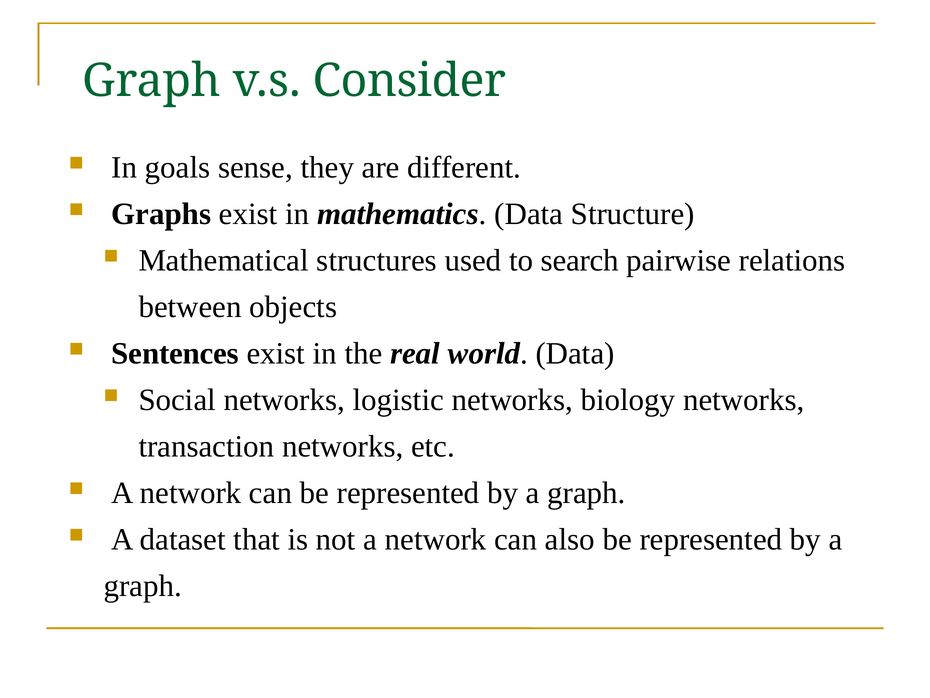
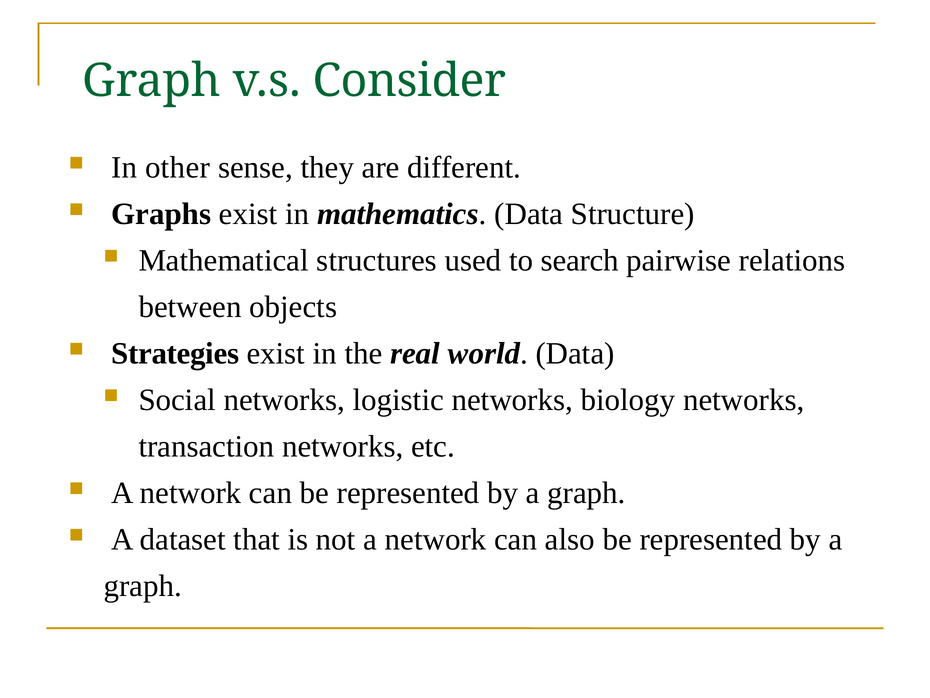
goals: goals -> other
Sentences: Sentences -> Strategies
